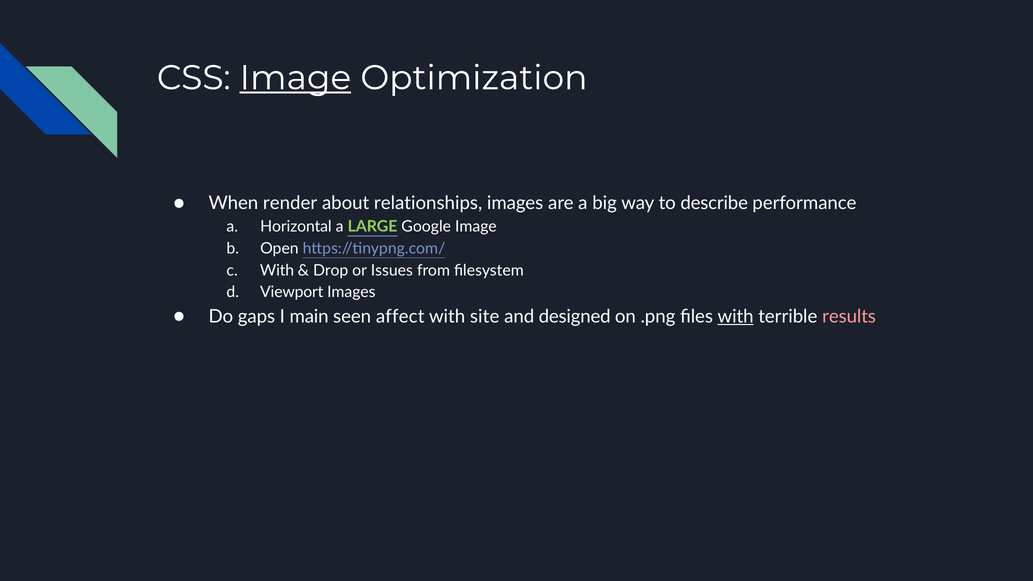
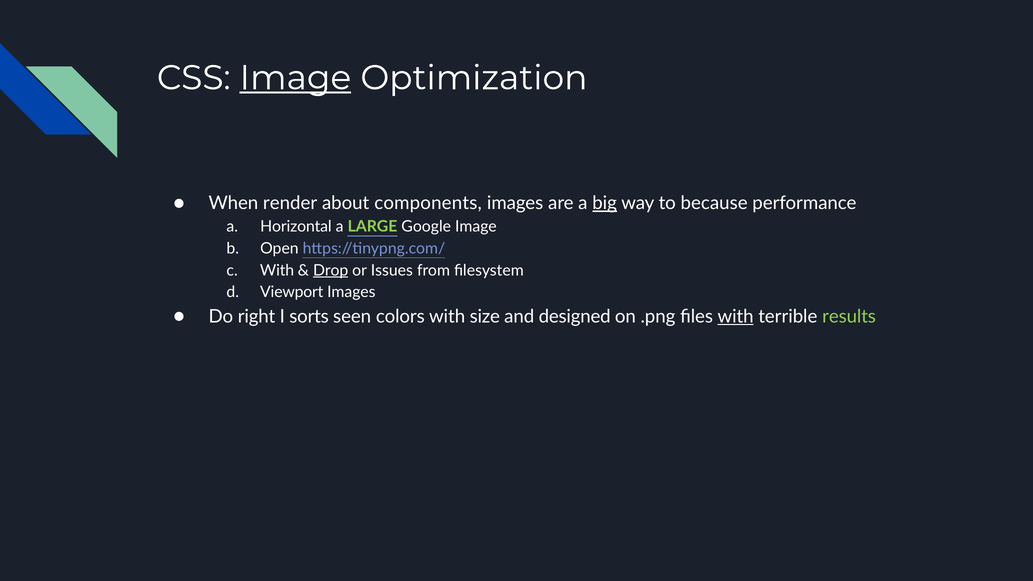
relationships: relationships -> components
big underline: none -> present
describe: describe -> because
Drop underline: none -> present
gaps: gaps -> right
main: main -> sorts
affect: affect -> colors
site: site -> size
results colour: pink -> light green
